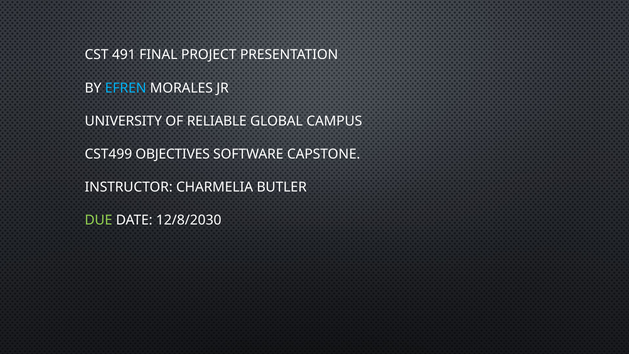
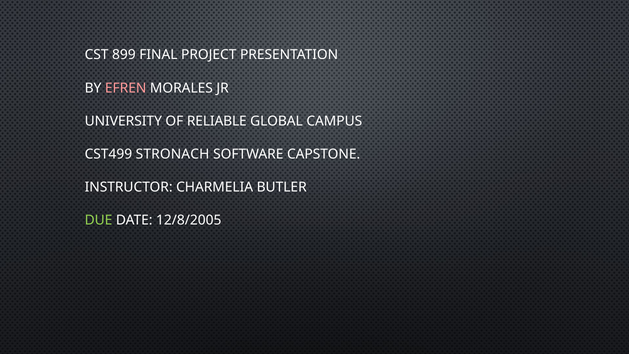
491: 491 -> 899
EFREN colour: light blue -> pink
OBJECTIVES: OBJECTIVES -> STRONACH
12/8/2030: 12/8/2030 -> 12/8/2005
